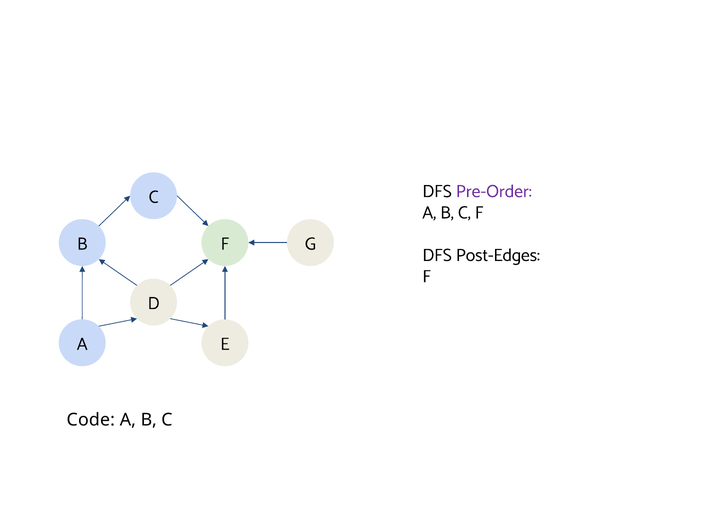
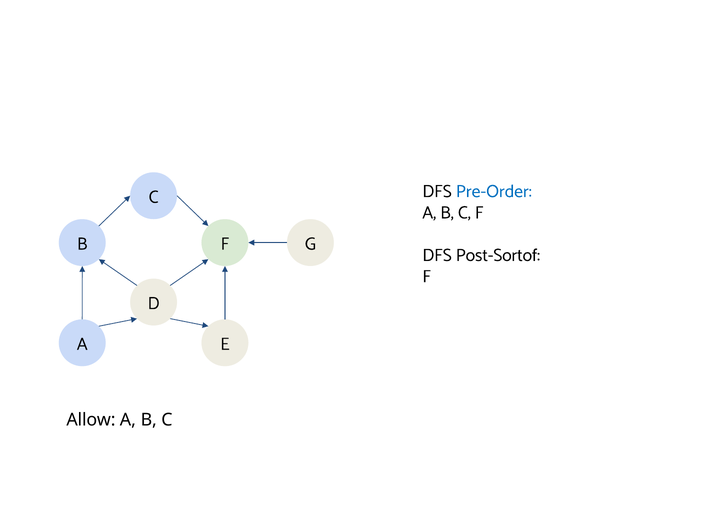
Pre-Order colour: purple -> blue
Post-Edges: Post-Edges -> Post-Sortof
Code: Code -> Allow
